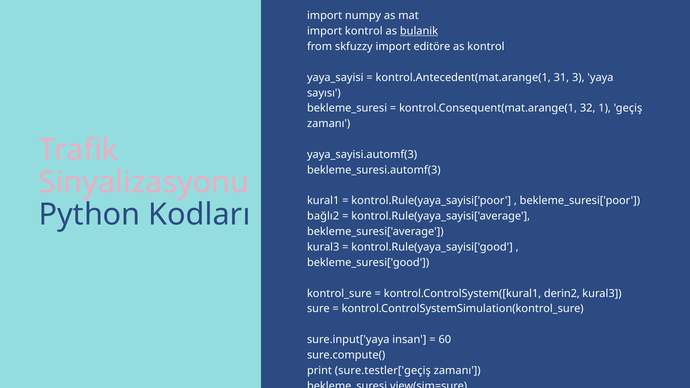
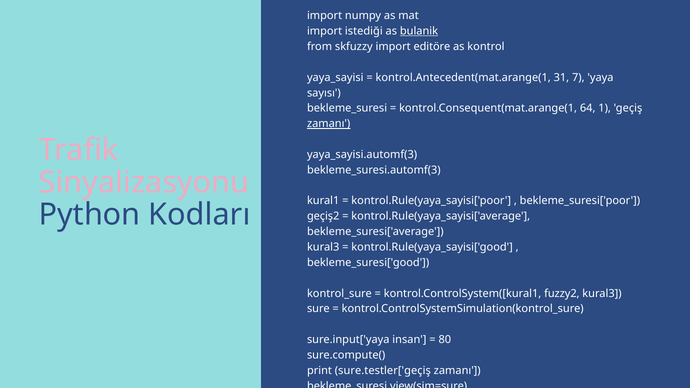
import kontrol: kontrol -> istediği
3: 3 -> 7
32: 32 -> 64
zamanı at (329, 124) underline: none -> present
bağlı2: bağlı2 -> geçiş2
derin2: derin2 -> fuzzy2
60: 60 -> 80
